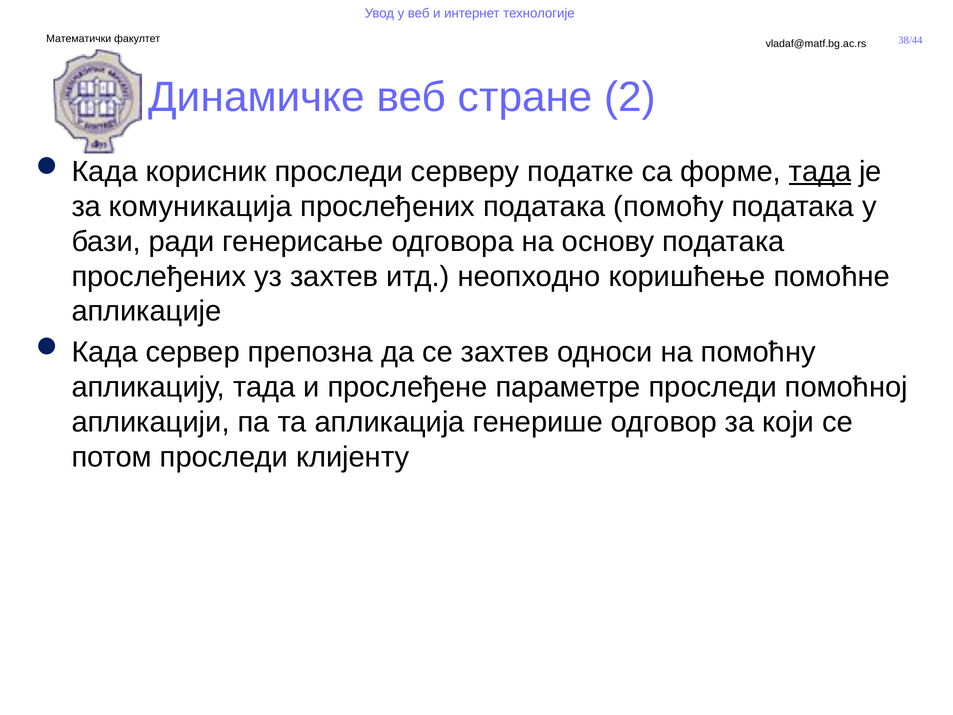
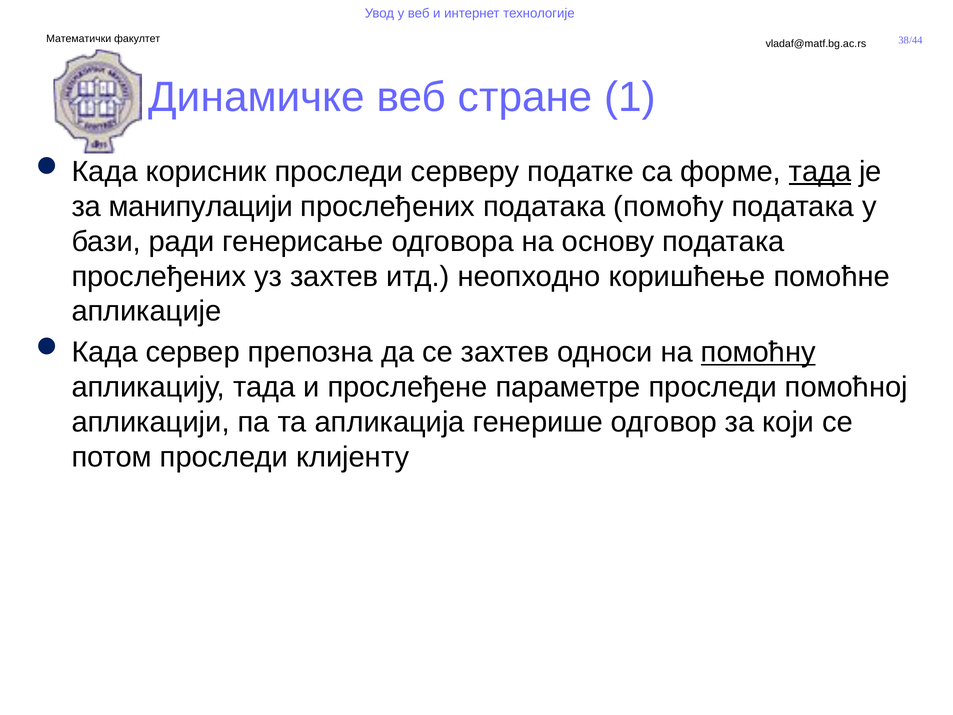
2: 2 -> 1
комуникација: комуникација -> манипулацији
помоћну underline: none -> present
